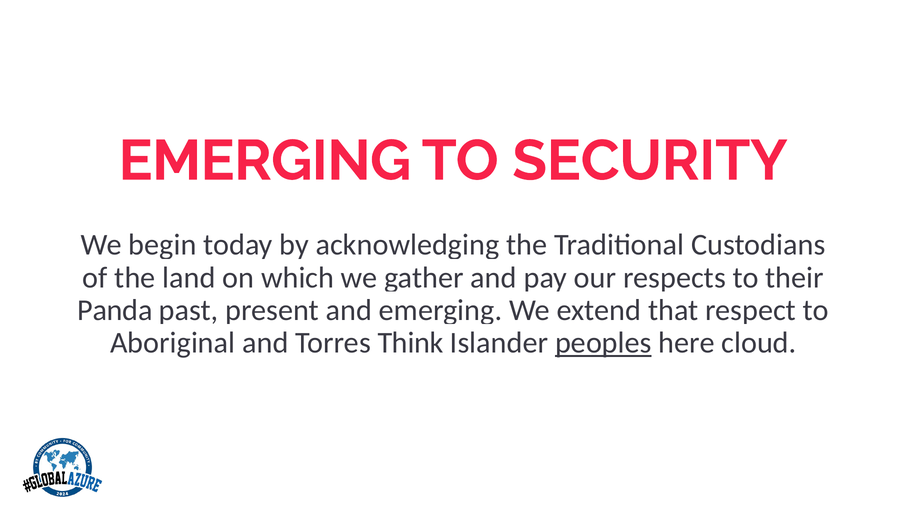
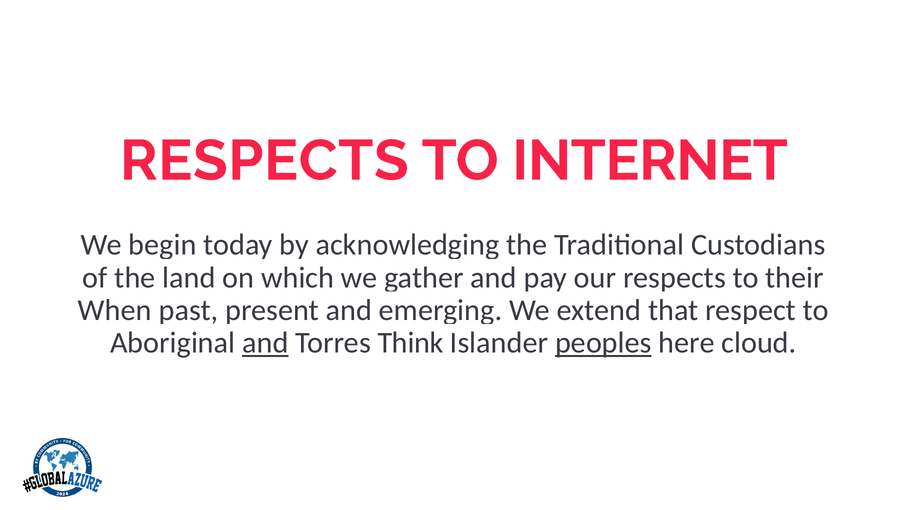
EMERGING at (265, 161): EMERGING -> RESPECTS
SECURITY: SECURITY -> INTERNET
Panda: Panda -> When
and at (265, 343) underline: none -> present
